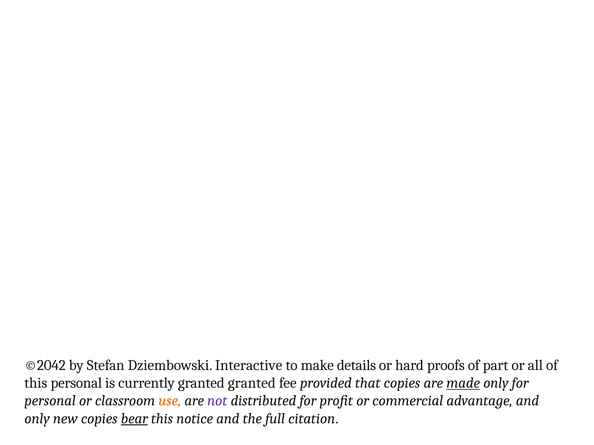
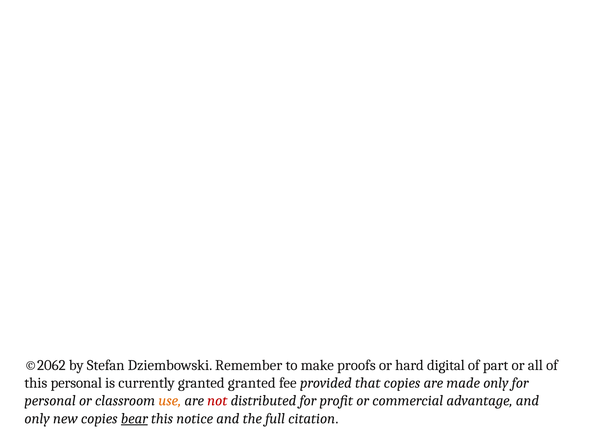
©2042: ©2042 -> ©2062
Interactive: Interactive -> Remember
details: details -> proofs
proofs: proofs -> digital
made underline: present -> none
not colour: purple -> red
